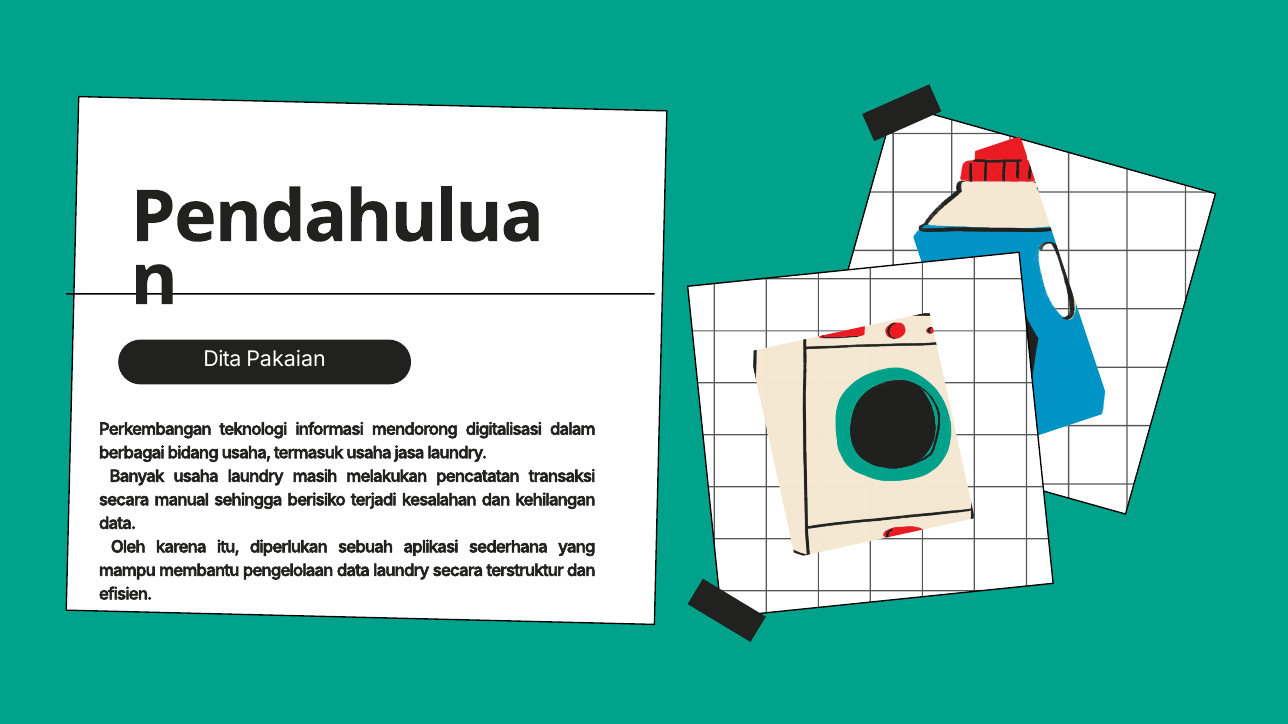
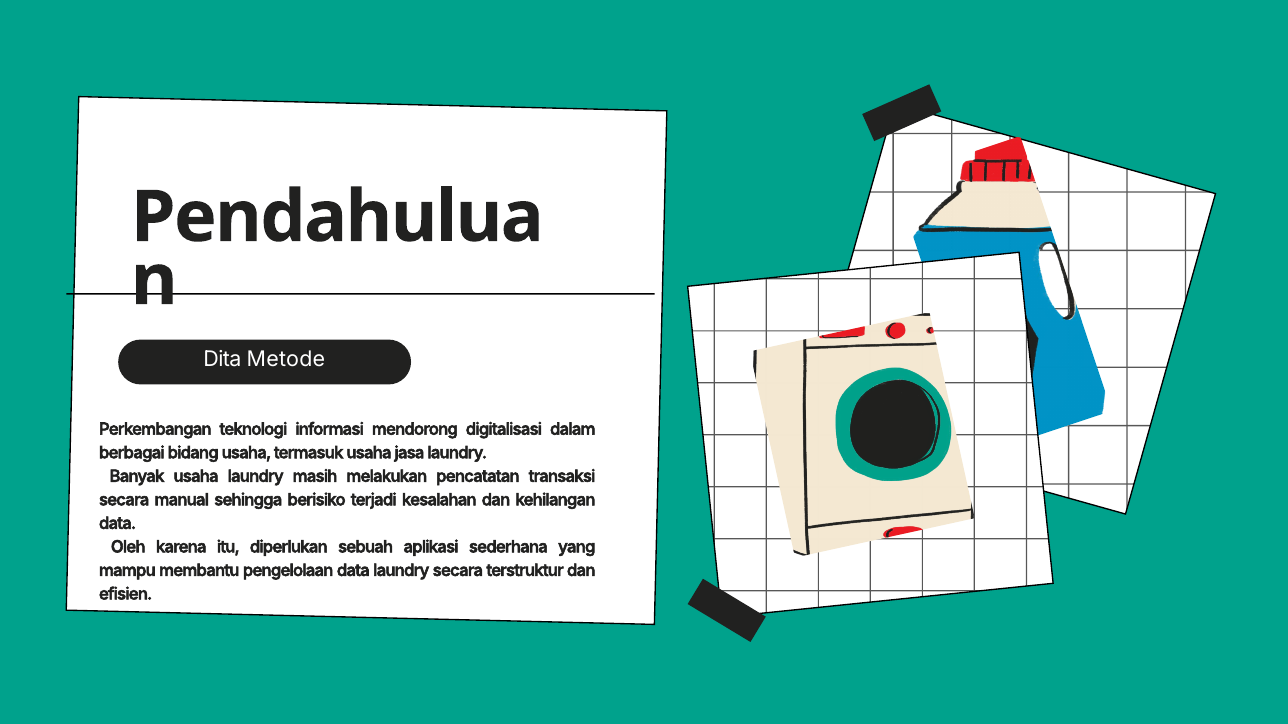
Pakaian: Pakaian -> Metode
